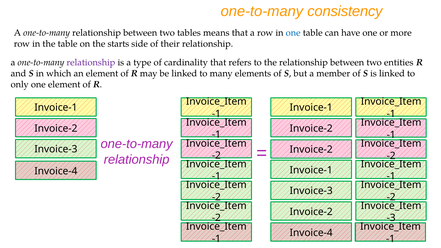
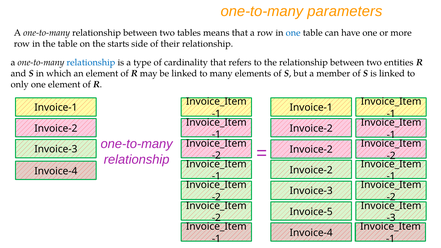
consistency: consistency -> parameters
relationship at (91, 62) colour: purple -> blue
Invoice-1 at (311, 170): Invoice-1 -> Invoice-2
Invoice-2 at (311, 212): Invoice-2 -> Invoice-5
